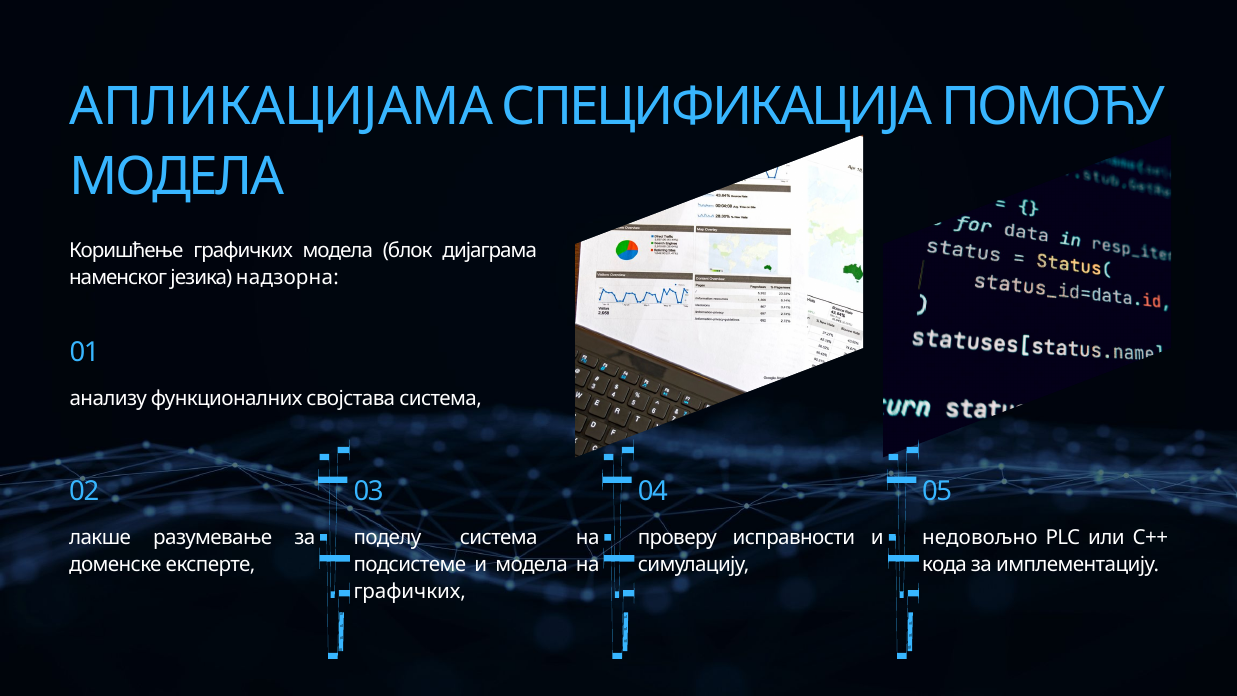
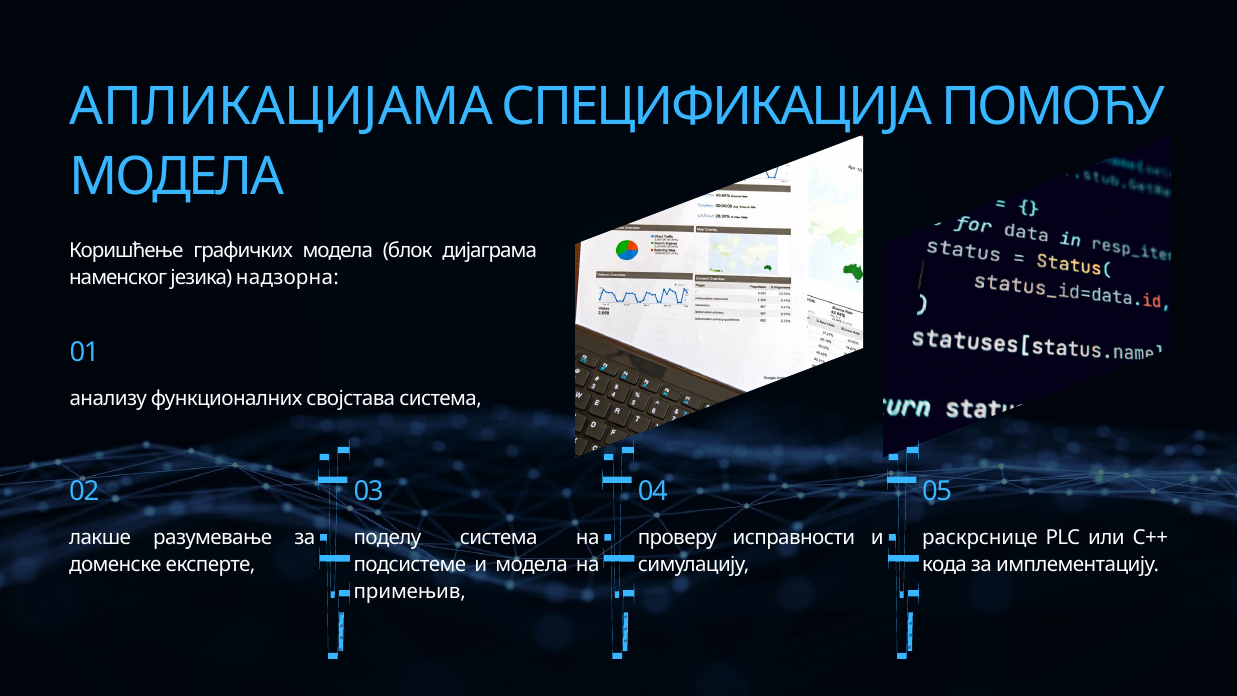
недовољно: недовољно -> раскрснице
графичких at (410, 591): графичких -> примењив
